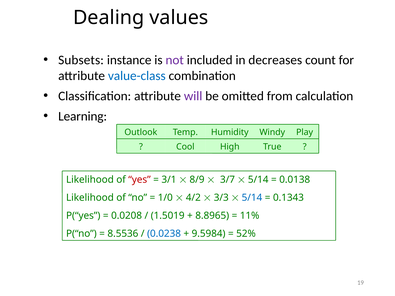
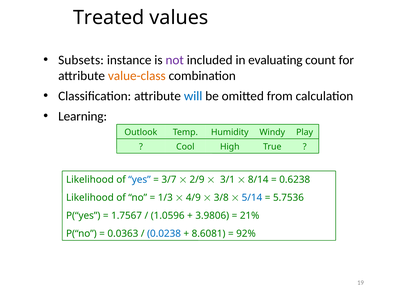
Dealing: Dealing -> Treated
decreases: decreases -> evaluating
value-class colour: blue -> orange
will colour: purple -> blue
yes colour: red -> blue
3/1: 3/1 -> 3/7
8/9: 8/9 -> 2/9
3/7: 3/7 -> 3/1
5/14 at (258, 180): 5/14 -> 8/14
0.0138: 0.0138 -> 0.6238
1/0: 1/0 -> 1/3
4/2: 4/2 -> 4/9
3/3: 3/3 -> 3/8
0.1343: 0.1343 -> 5.7536
0.0208: 0.0208 -> 1.7567
1.5019: 1.5019 -> 1.0596
8.8965: 8.8965 -> 3.9806
11%: 11% -> 21%
8.5536: 8.5536 -> 0.0363
9.5984: 9.5984 -> 8.6081
52%: 52% -> 92%
